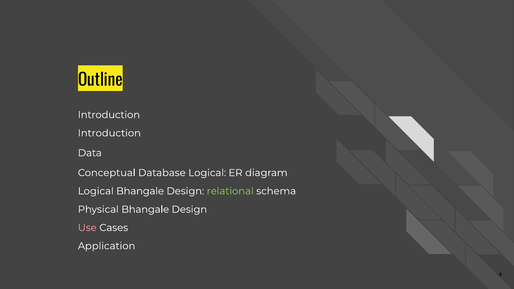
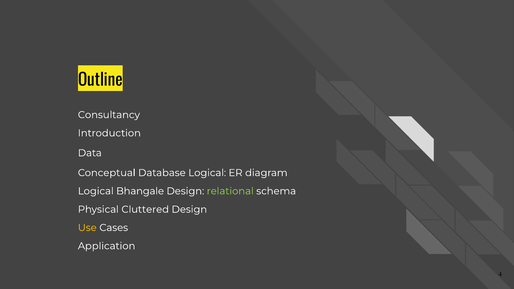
Introduction at (109, 115): Introduction -> Consultancy
Physical Bhangale: Bhangale -> Cluttered
Use colour: pink -> yellow
